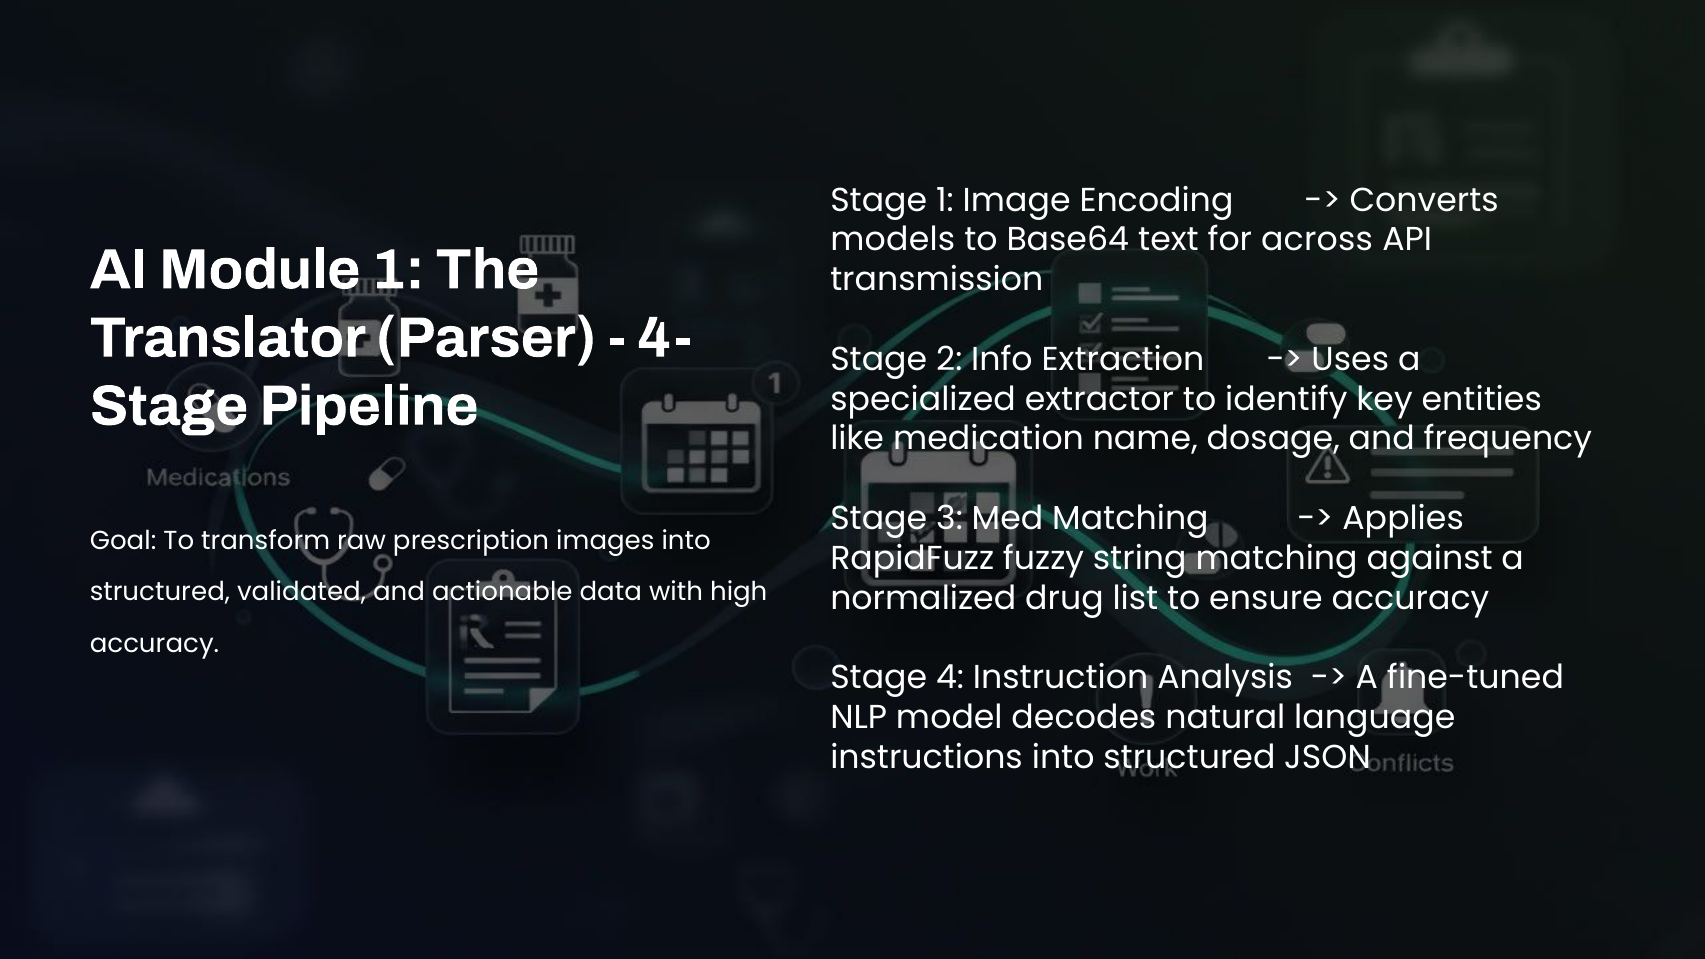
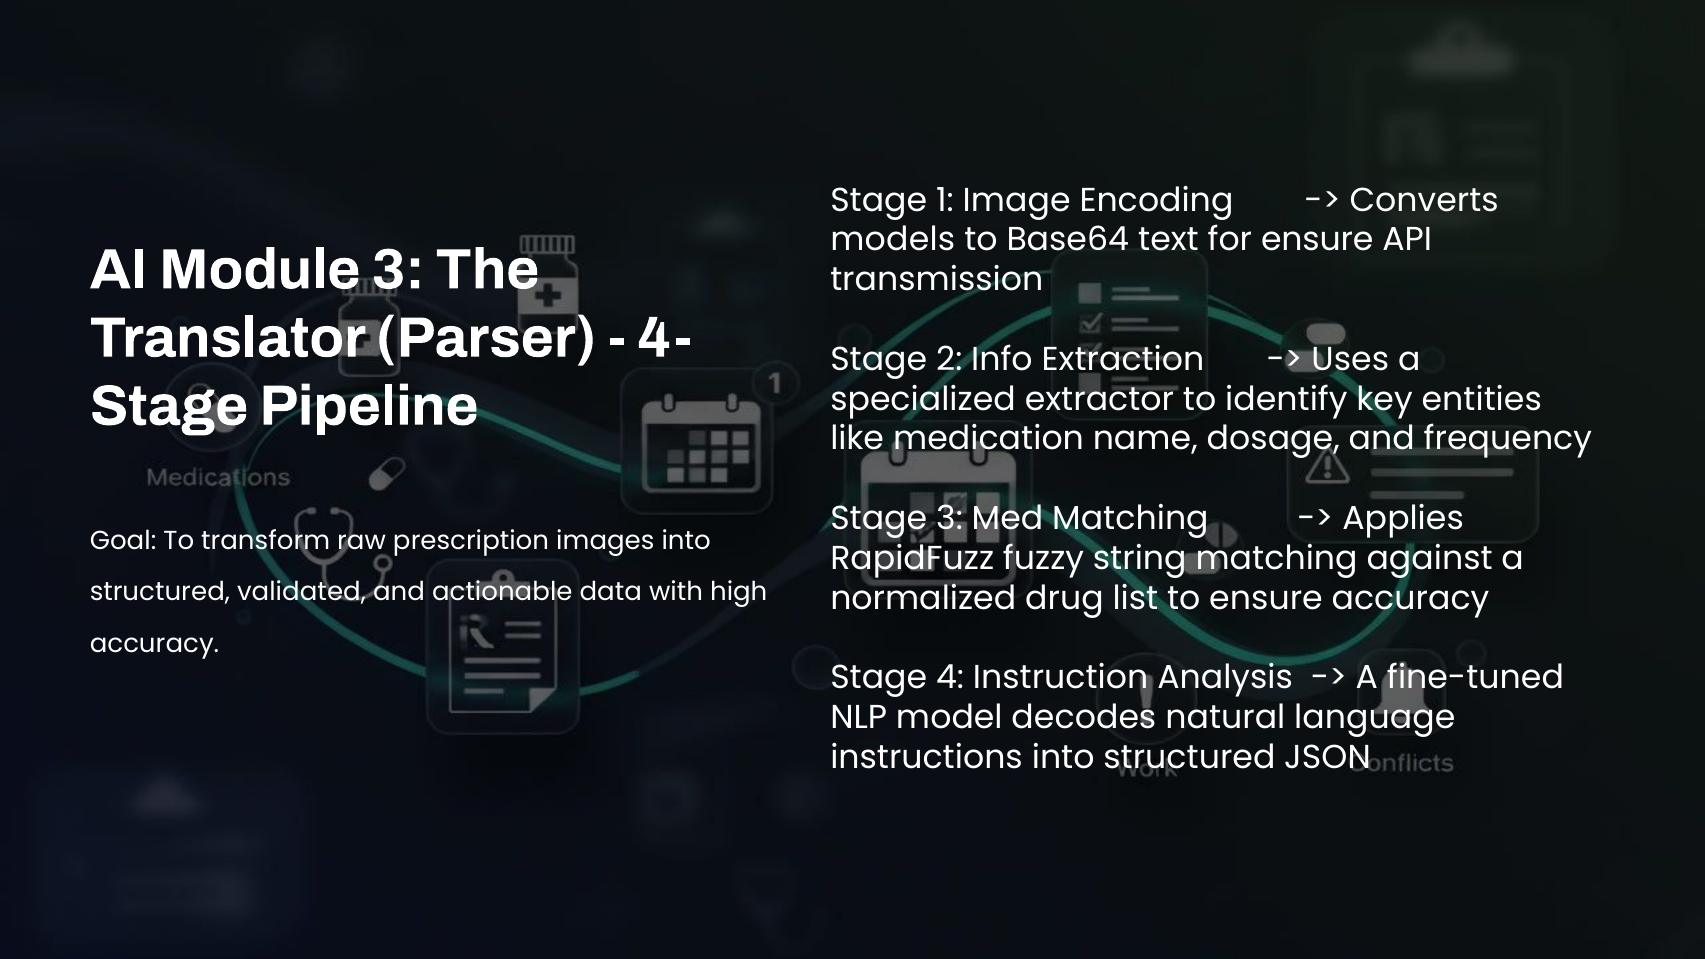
for across: across -> ensure
Module 1: 1 -> 3
